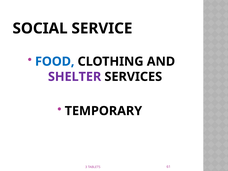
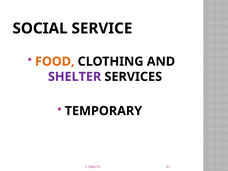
FOOD colour: blue -> orange
